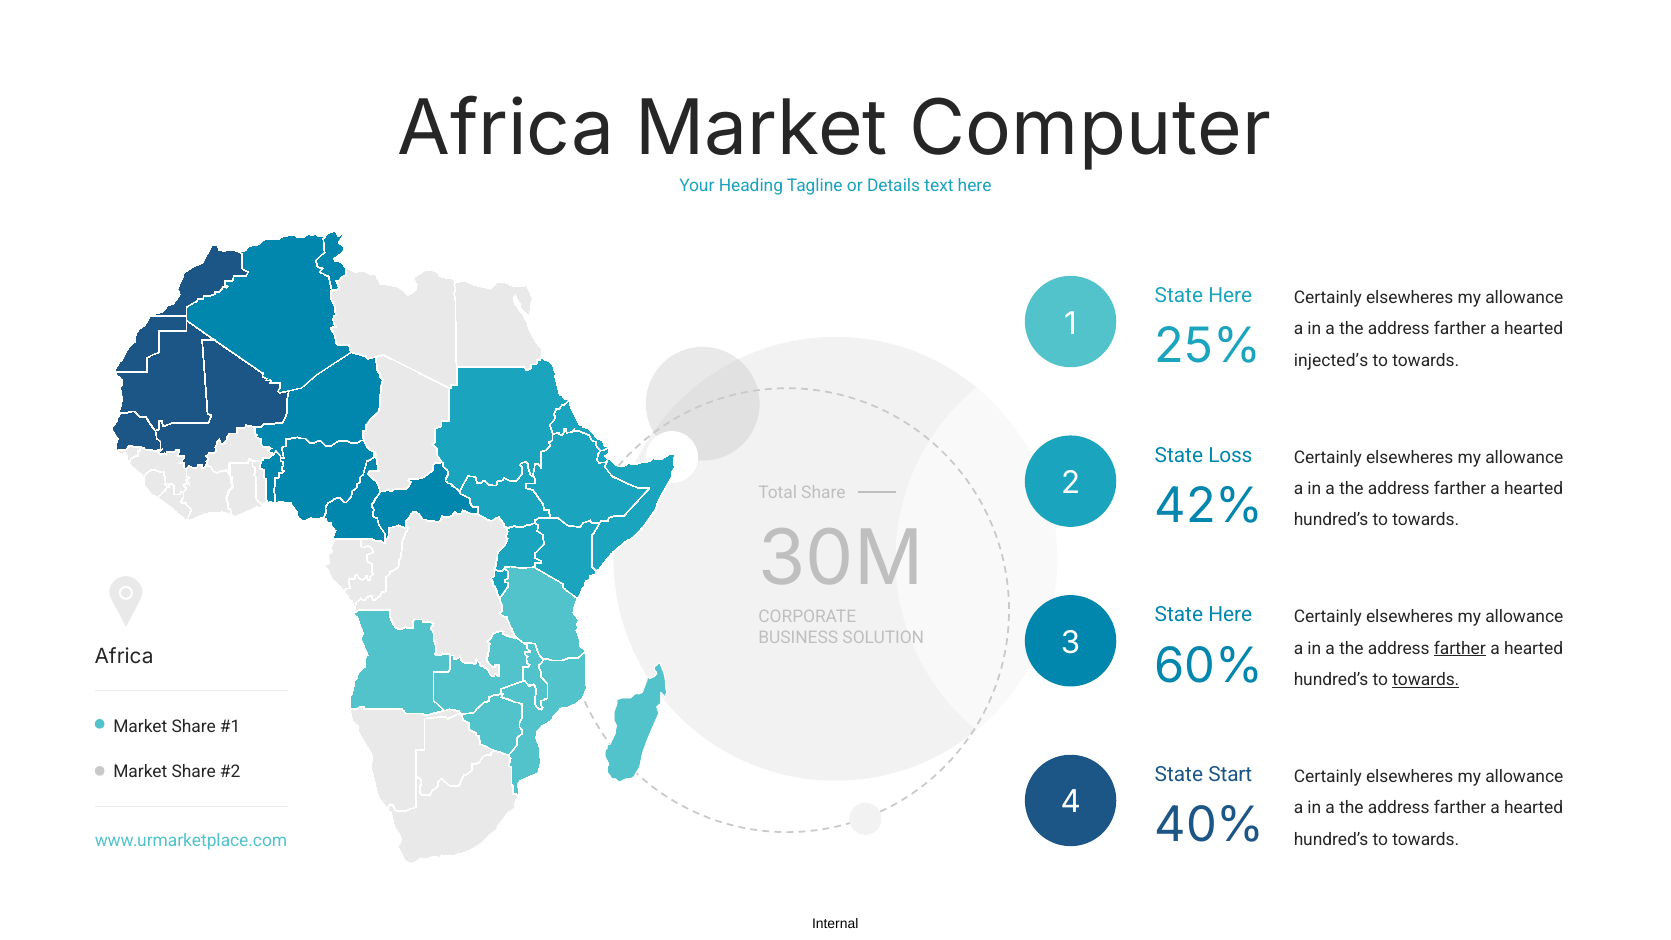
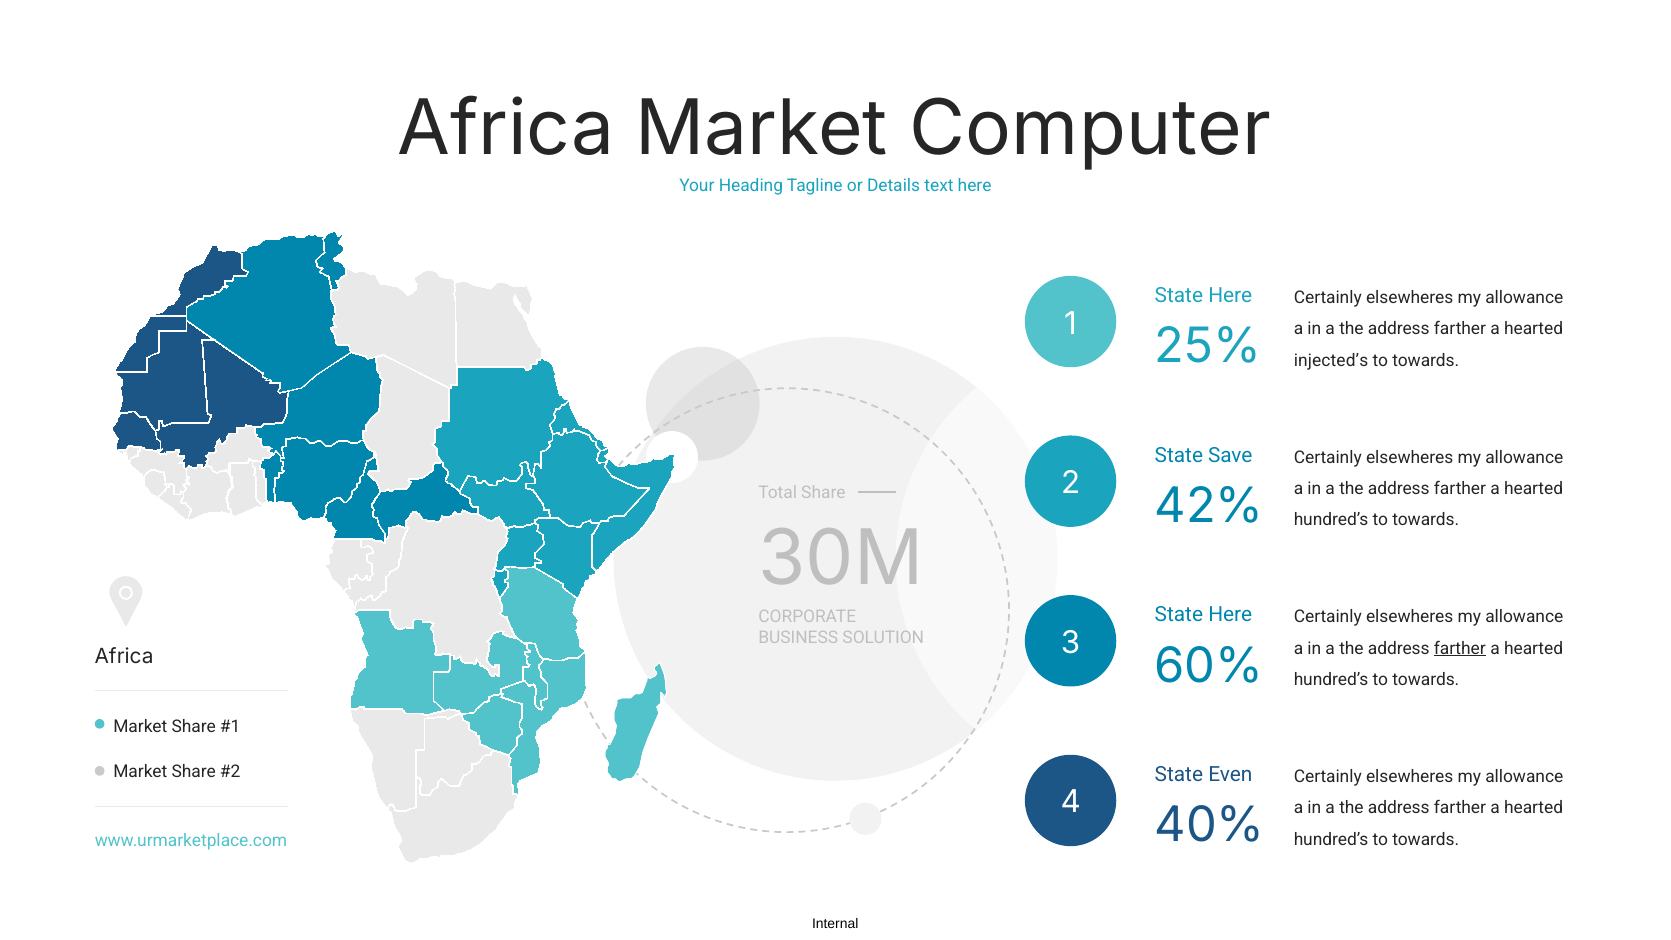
Loss: Loss -> Save
towards at (1426, 680) underline: present -> none
Start: Start -> Even
